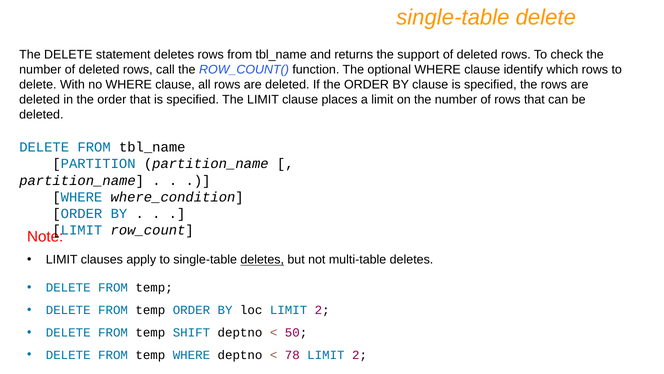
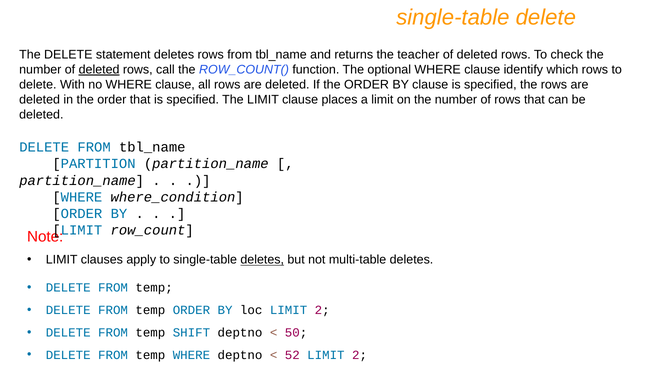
support: support -> teacher
deleted at (99, 70) underline: none -> present
78: 78 -> 52
